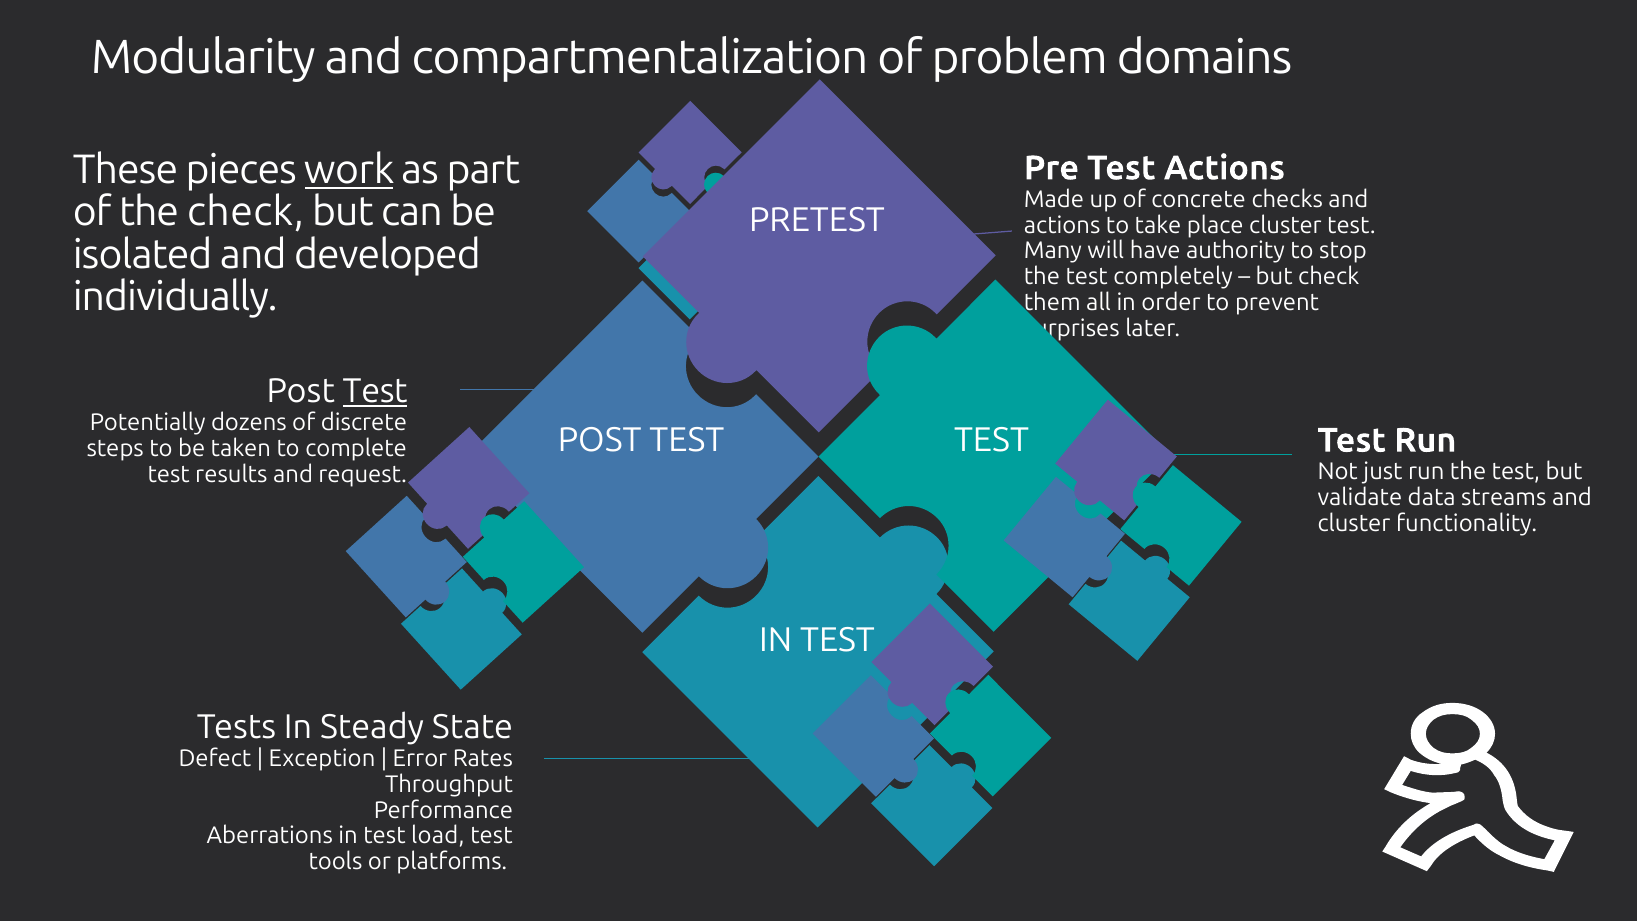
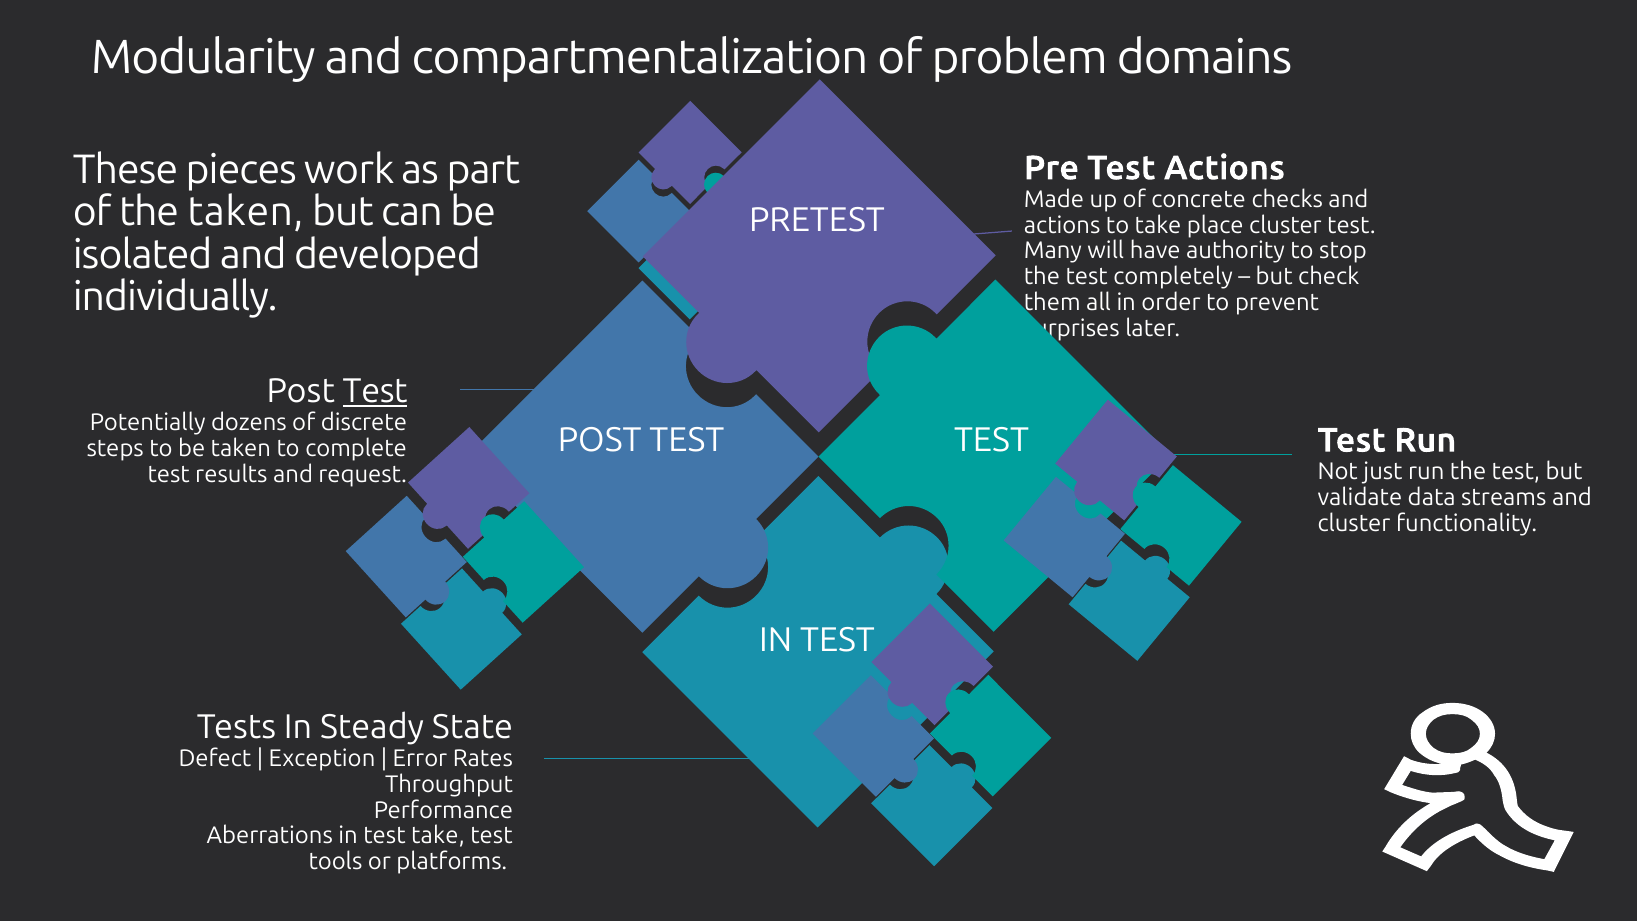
work underline: present -> none
the check: check -> taken
test load: load -> take
